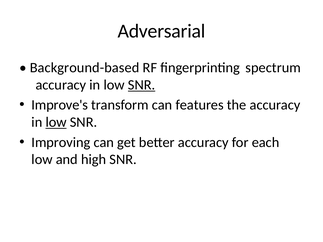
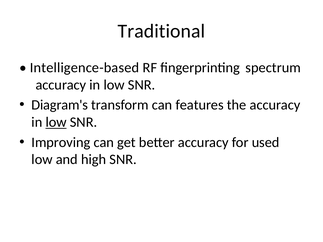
Adversarial: Adversarial -> Traditional
Background-based: Background-based -> Intelligence-based
SNR at (142, 85) underline: present -> none
Improve's: Improve's -> Diagram's
each: each -> used
